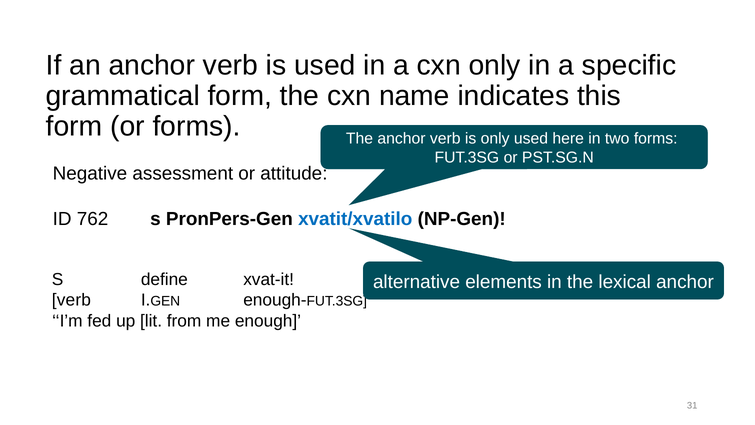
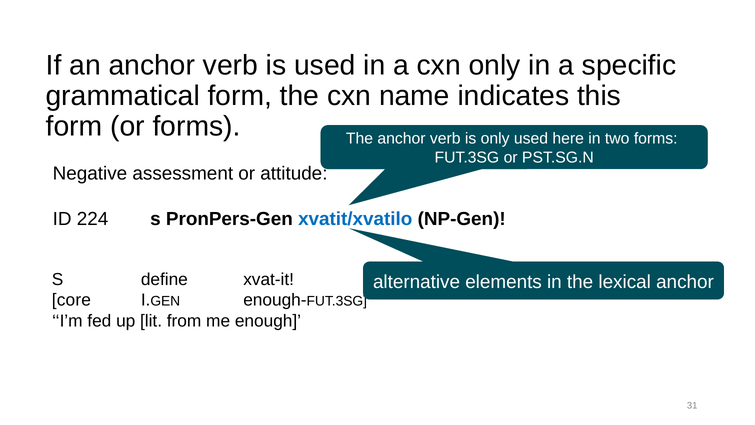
762: 762 -> 224
verb at (71, 300): verb -> core
